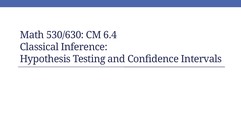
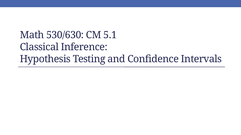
6.4: 6.4 -> 5.1
